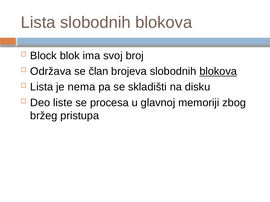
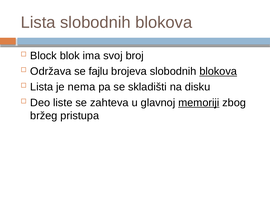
član: član -> fajlu
procesa: procesa -> zahteva
memoriji underline: none -> present
